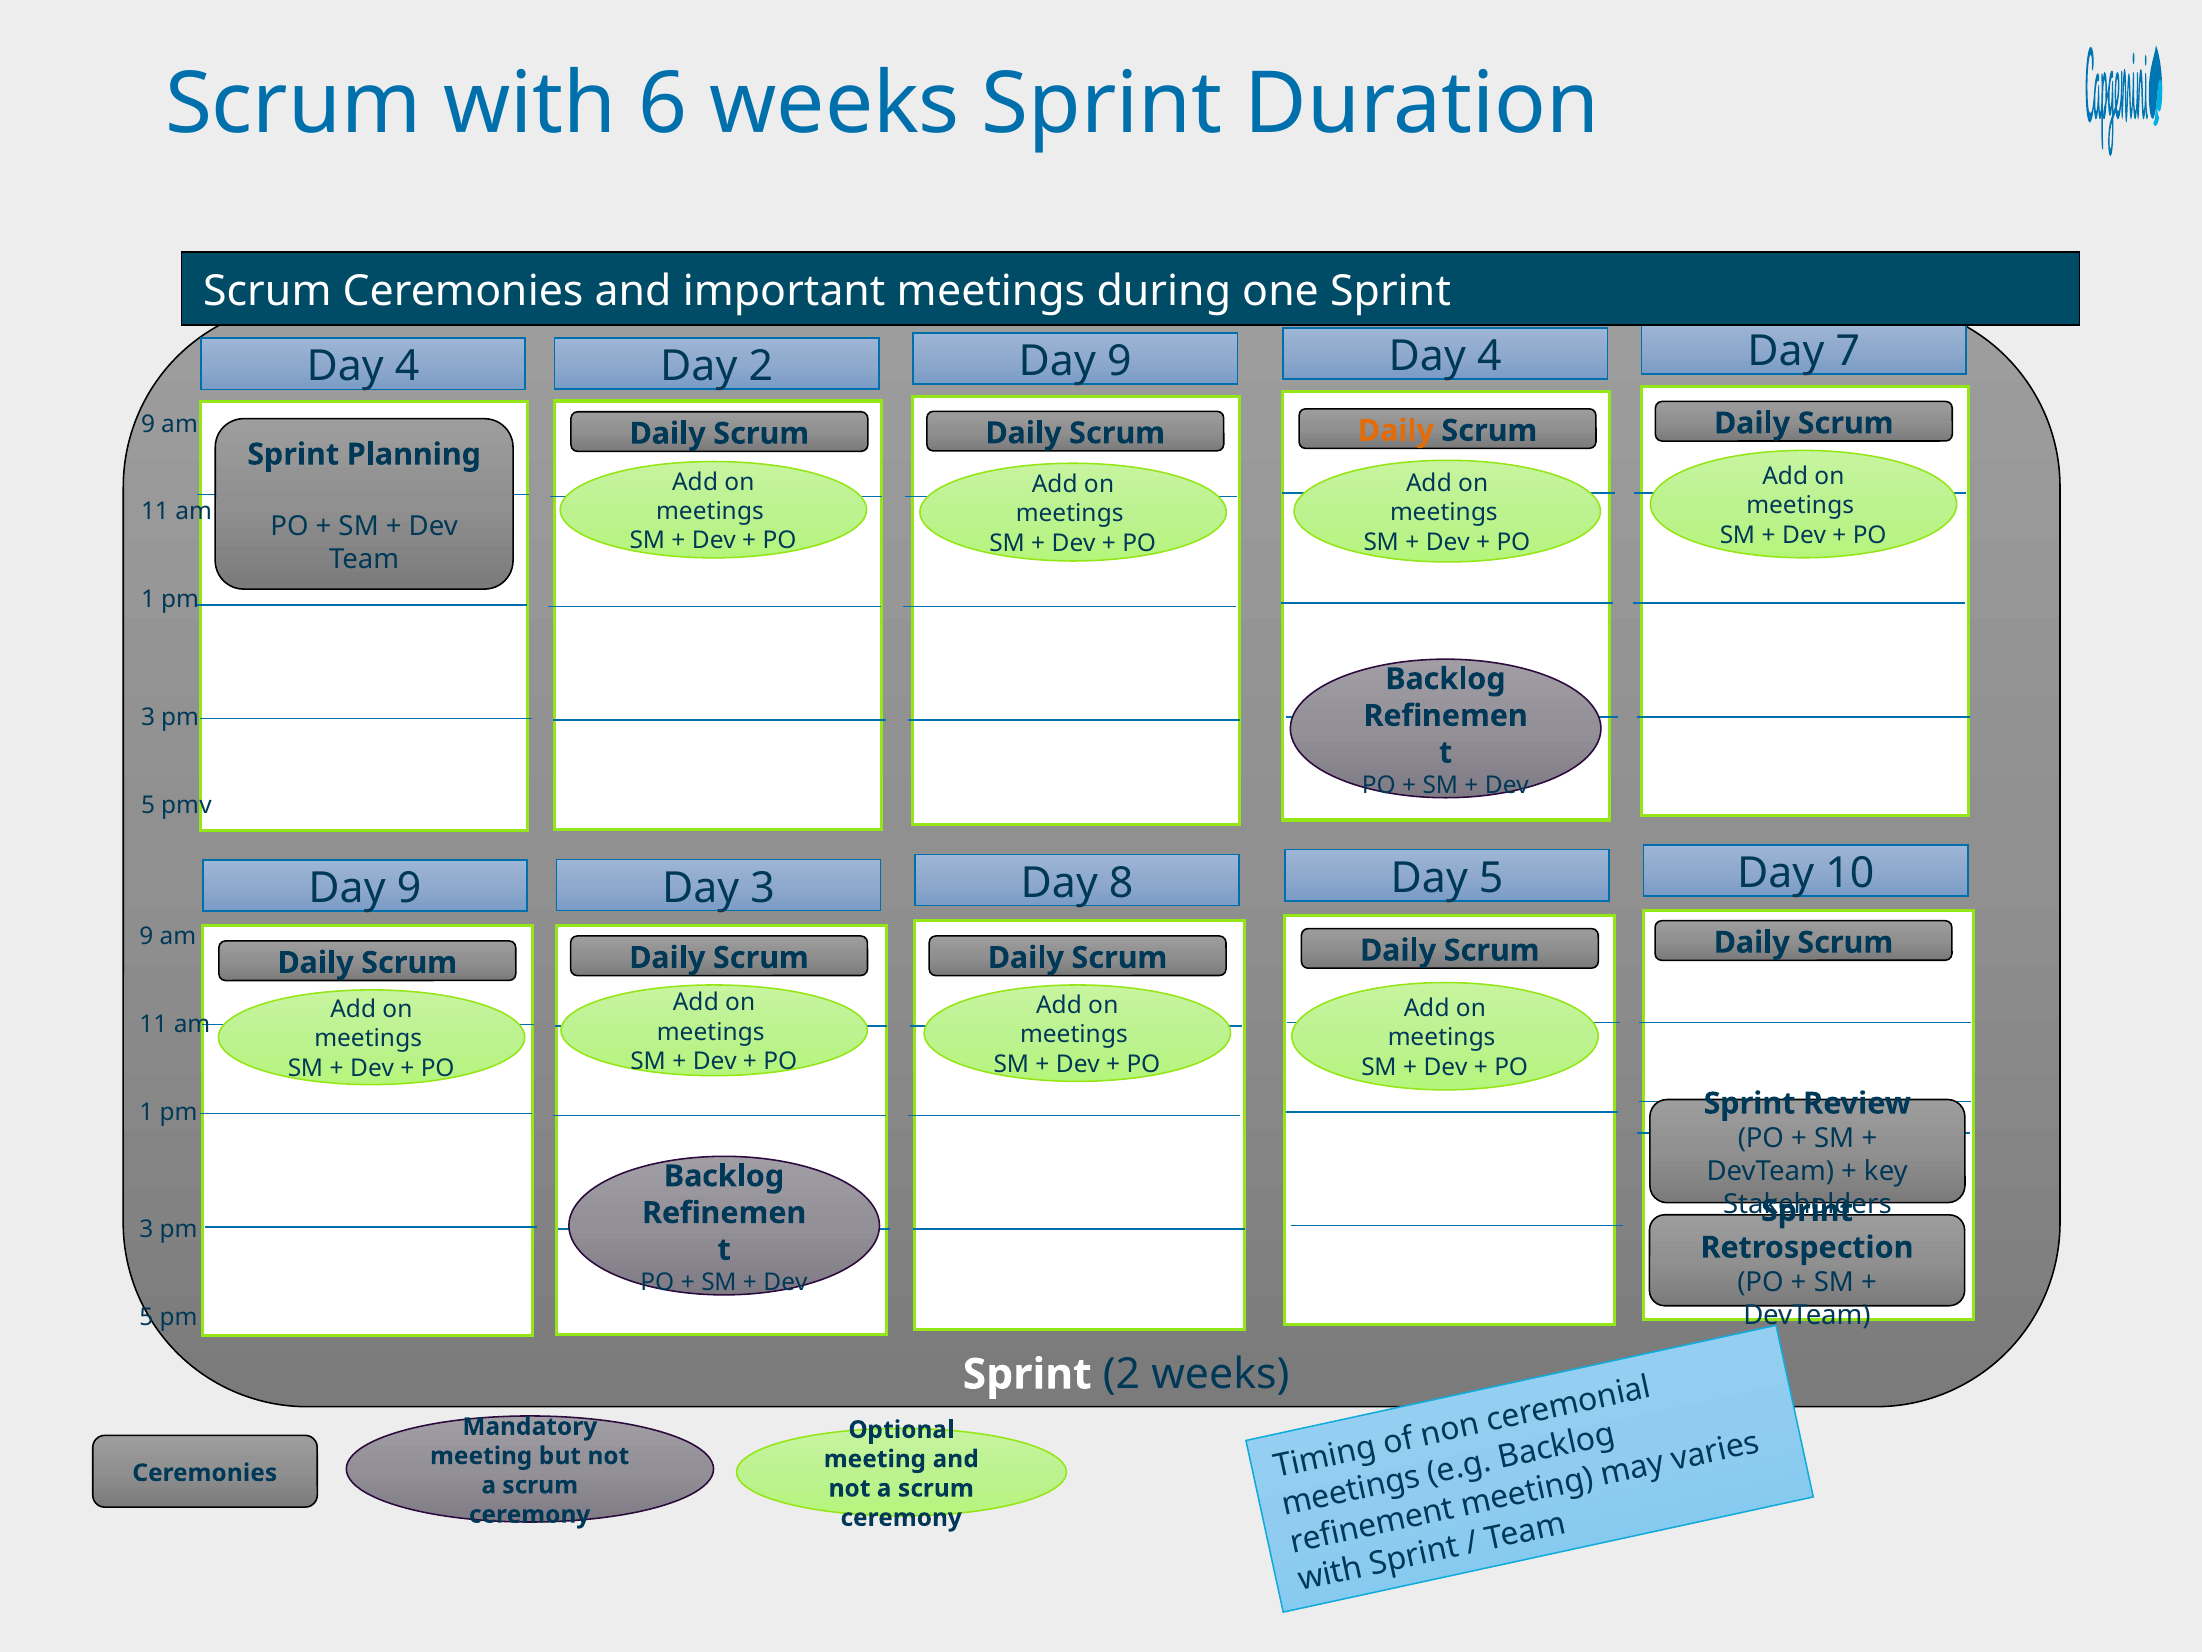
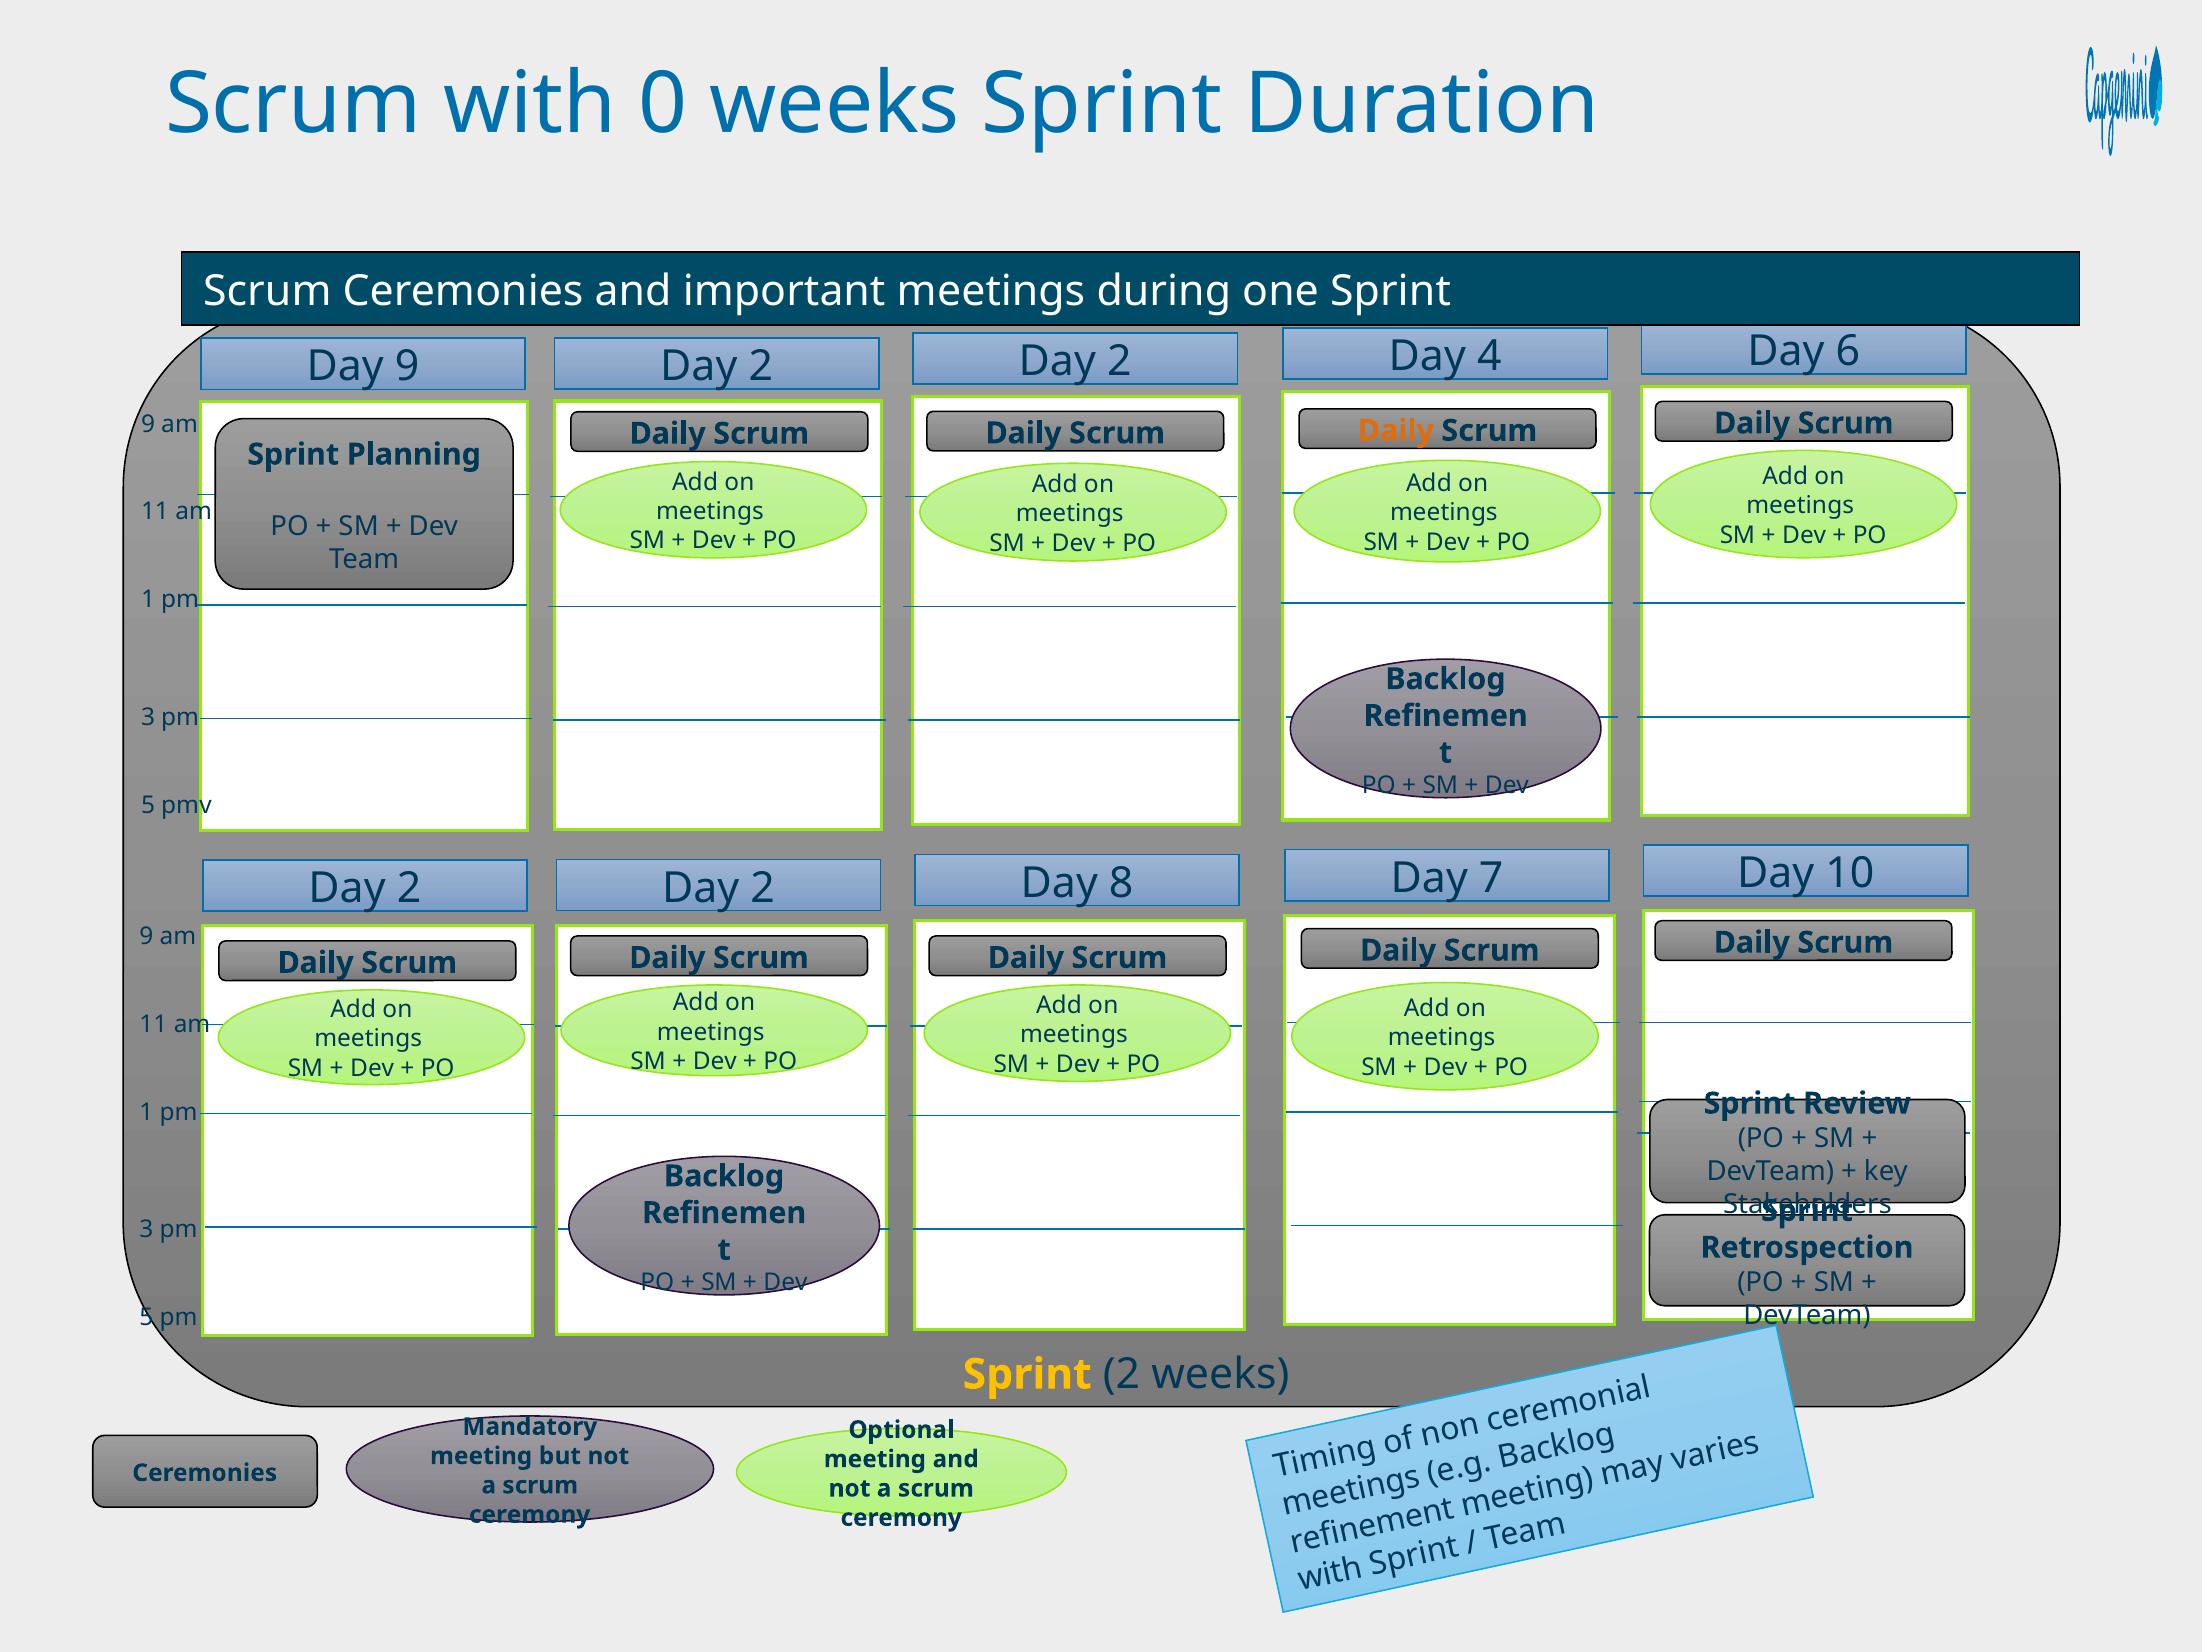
6: 6 -> 0
7: 7 -> 6
9 at (1119, 361): 9 -> 2
4 at (407, 367): 4 -> 9
Day 5: 5 -> 7
3 at (763, 888): 3 -> 2
9 at (409, 888): 9 -> 2
Sprint at (1027, 1374) colour: white -> yellow
